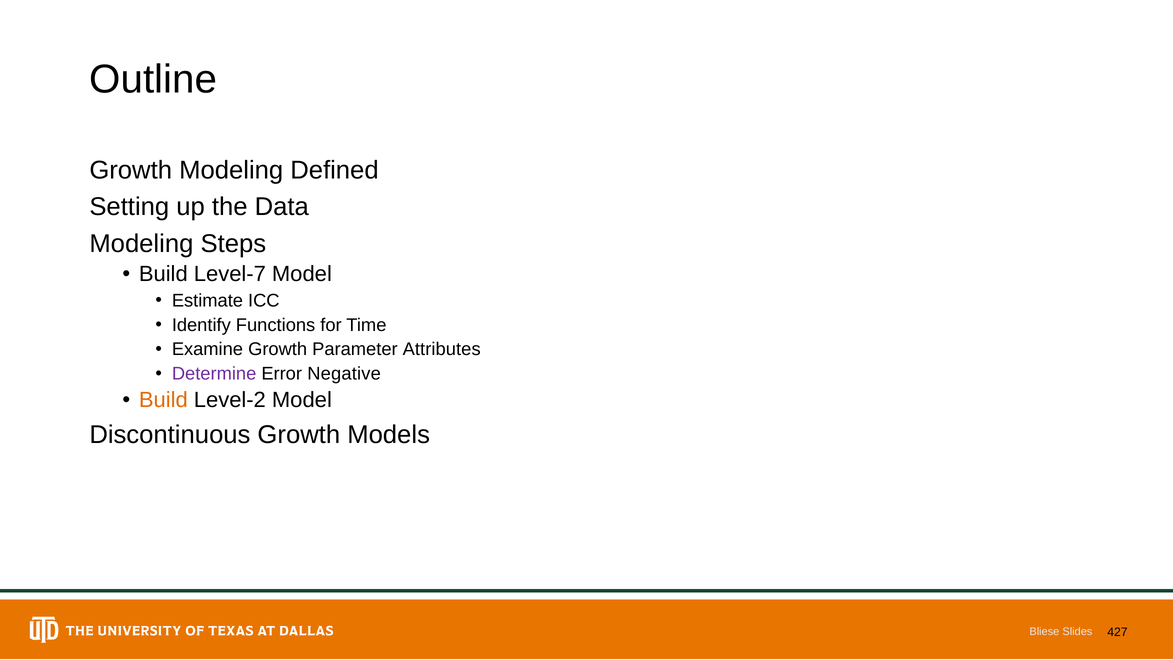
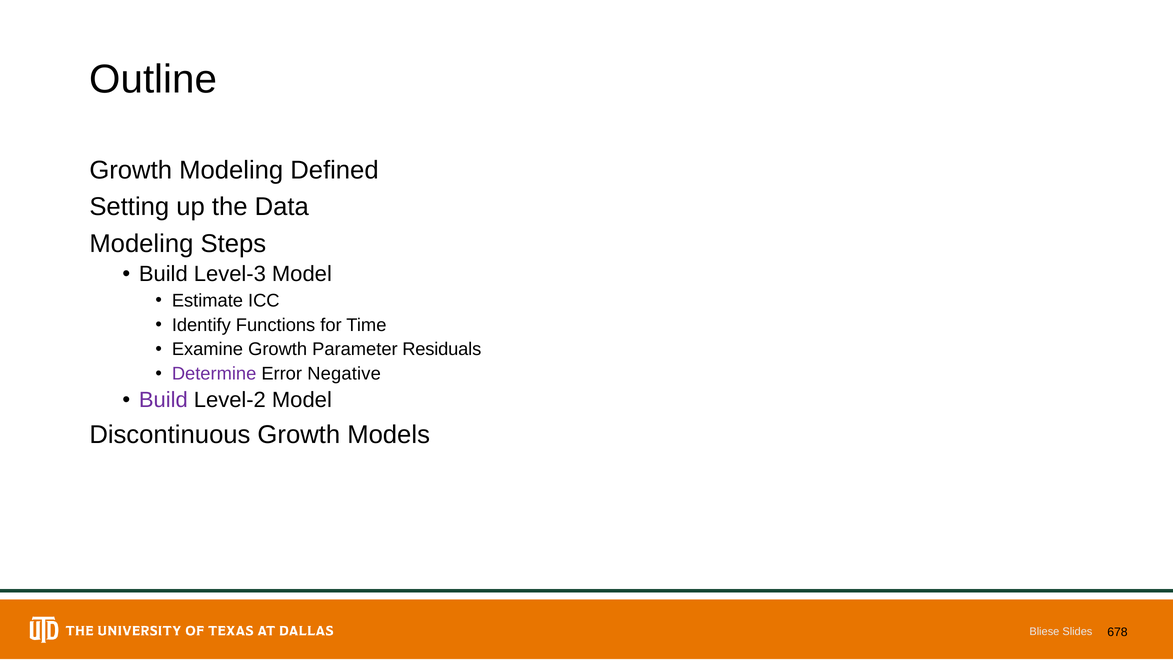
Level-7: Level-7 -> Level-3
Attributes: Attributes -> Residuals
Build at (163, 400) colour: orange -> purple
427: 427 -> 678
